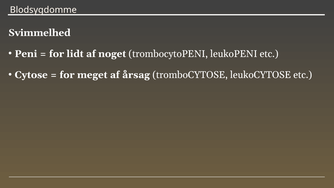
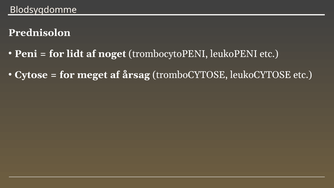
Svimmelhed: Svimmelhed -> Prednisolon
